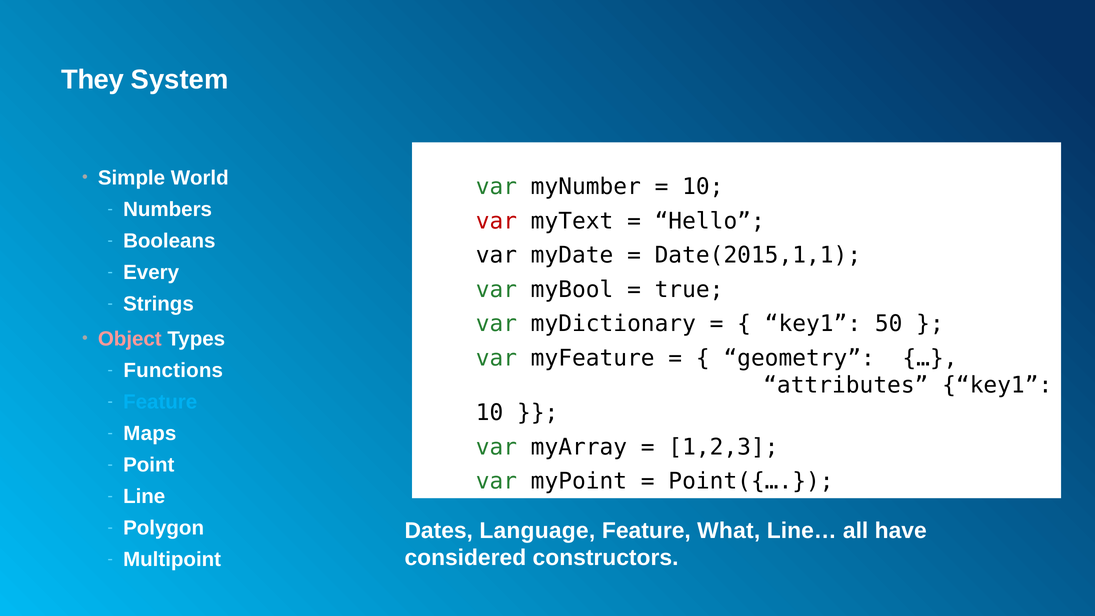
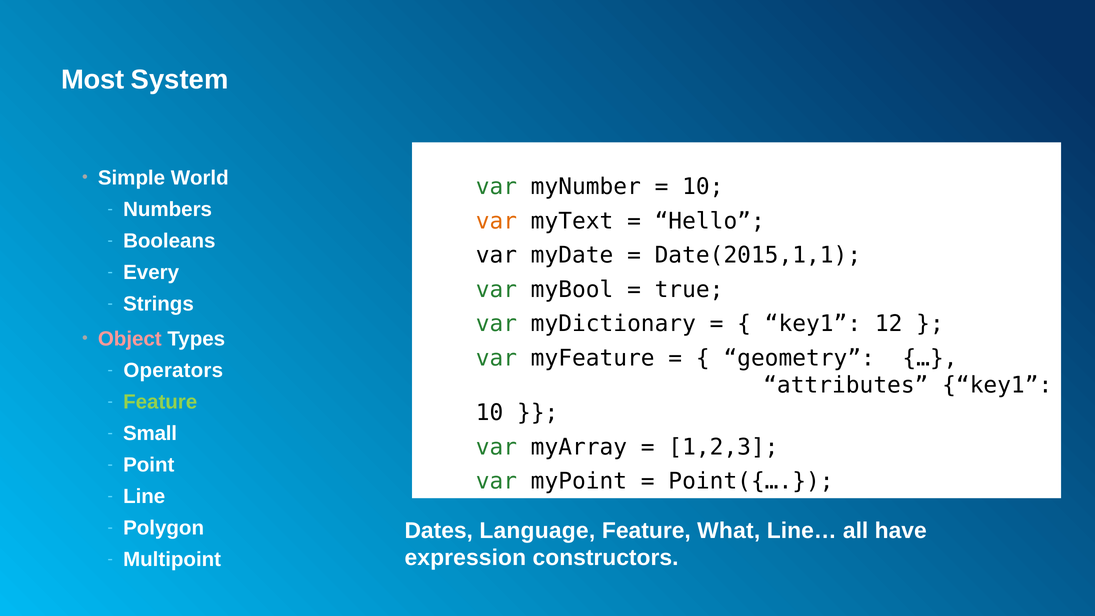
They: They -> Most
var at (496, 221) colour: red -> orange
50: 50 -> 12
Functions: Functions -> Operators
Feature at (160, 402) colour: light blue -> light green
Maps: Maps -> Small
considered: considered -> expression
